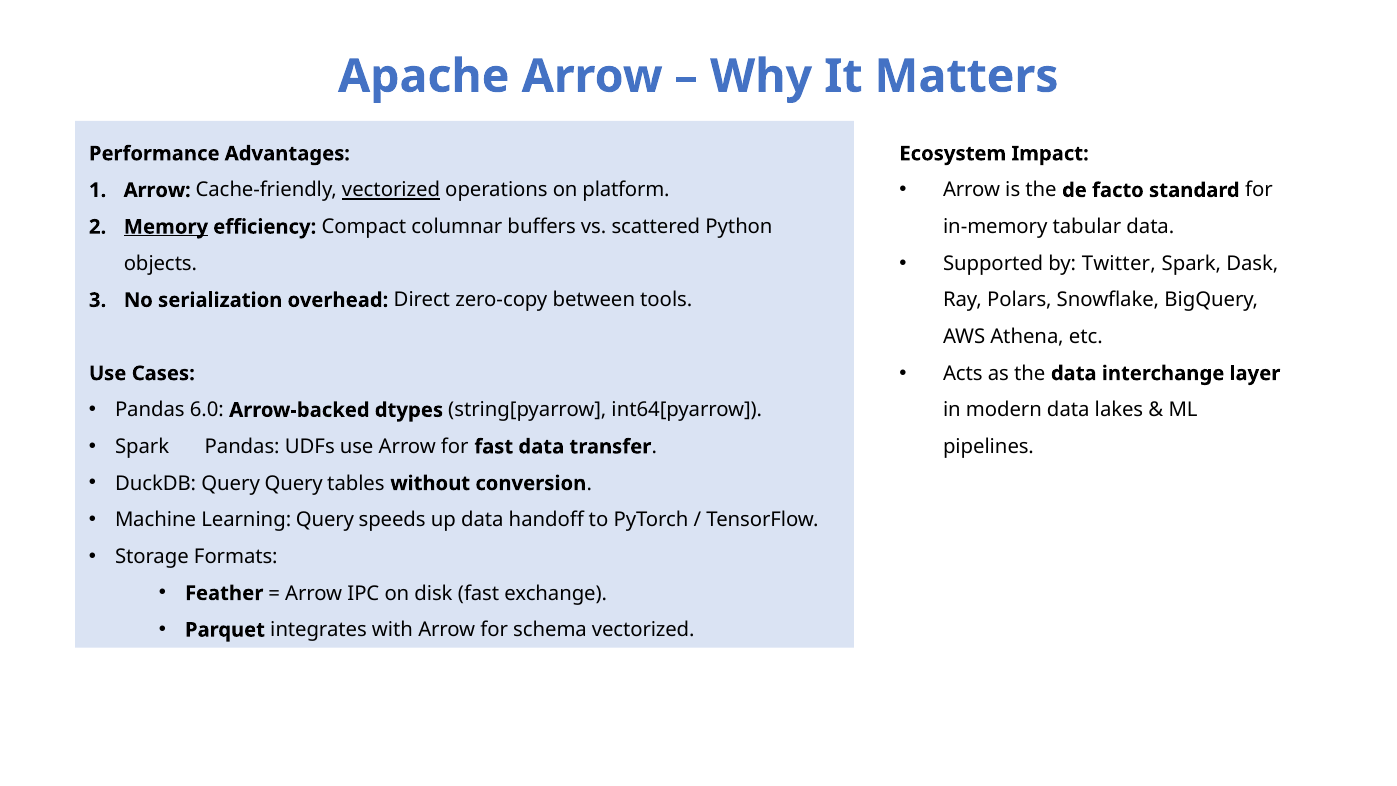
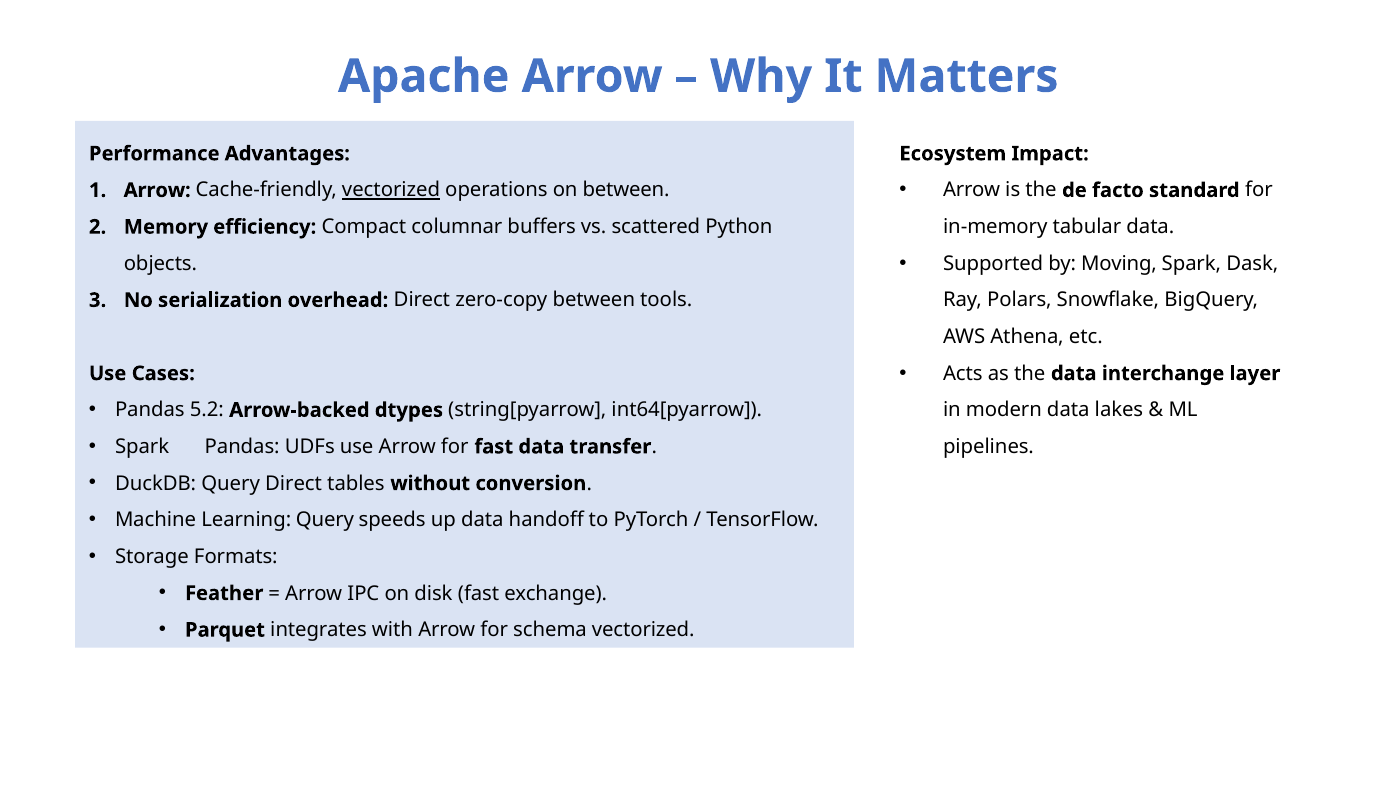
on platform: platform -> between
Memory underline: present -> none
Twitter: Twitter -> Moving
6.0: 6.0 -> 5.2
Query Query: Query -> Direct
